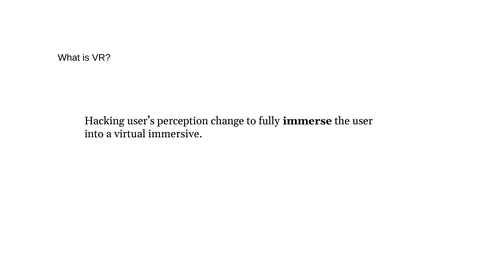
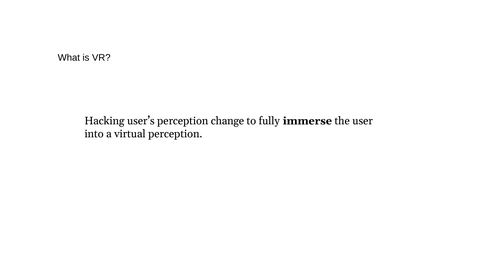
virtual immersive: immersive -> perception
